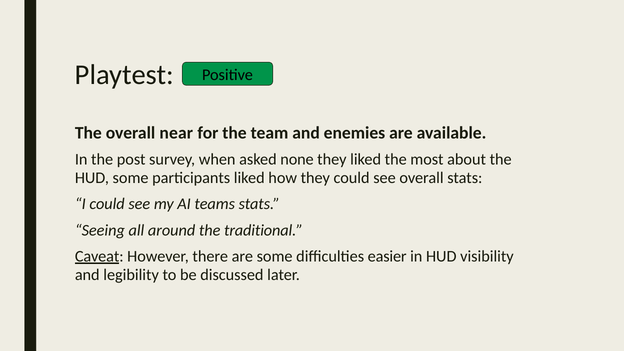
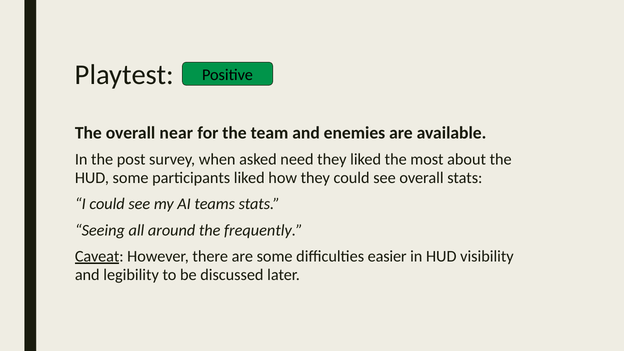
none: none -> need
traditional: traditional -> frequently
